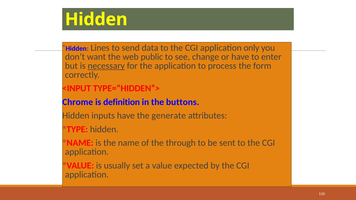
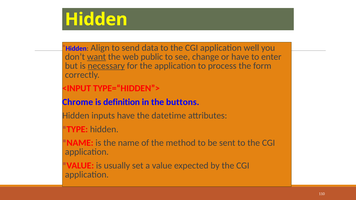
Lines: Lines -> Align
only: only -> well
want underline: none -> present
generate: generate -> datetime
through: through -> method
